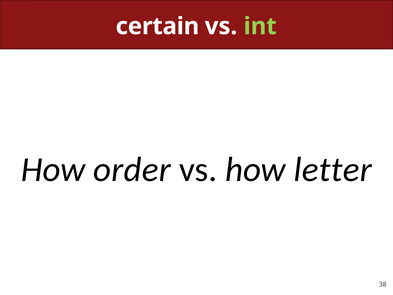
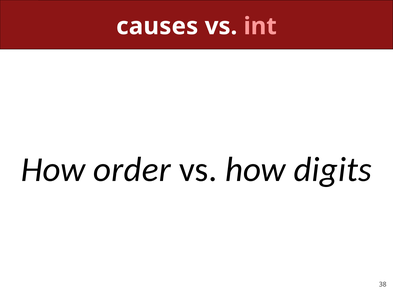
certain: certain -> causes
int colour: light green -> pink
letter: letter -> digits
